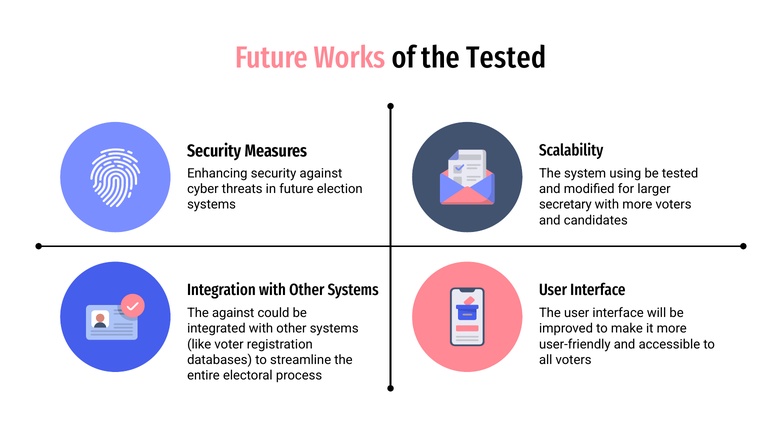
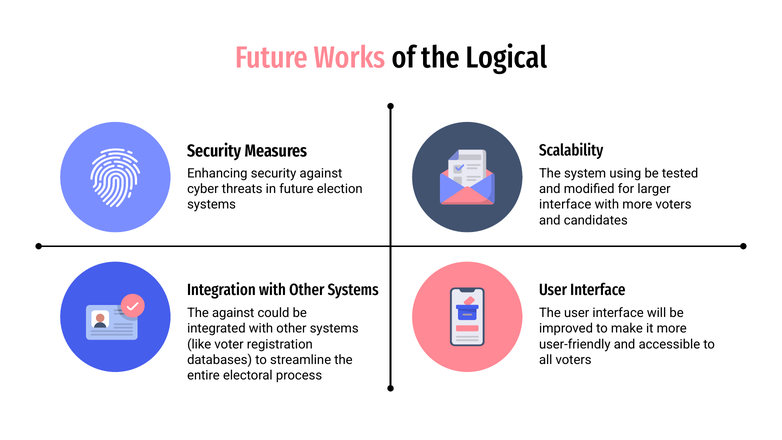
the Tested: Tested -> Logical
secretary at (565, 205): secretary -> interface
